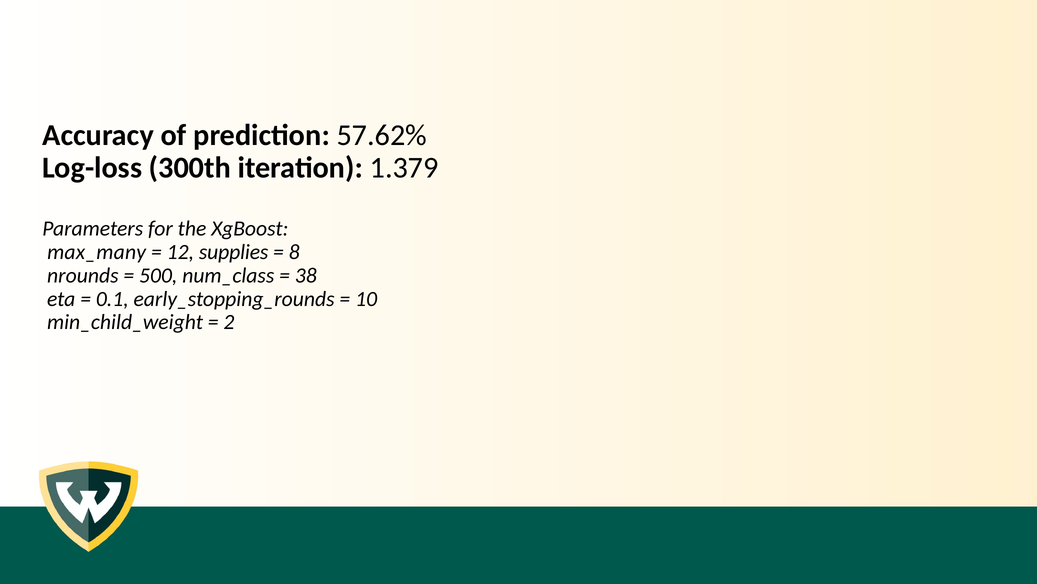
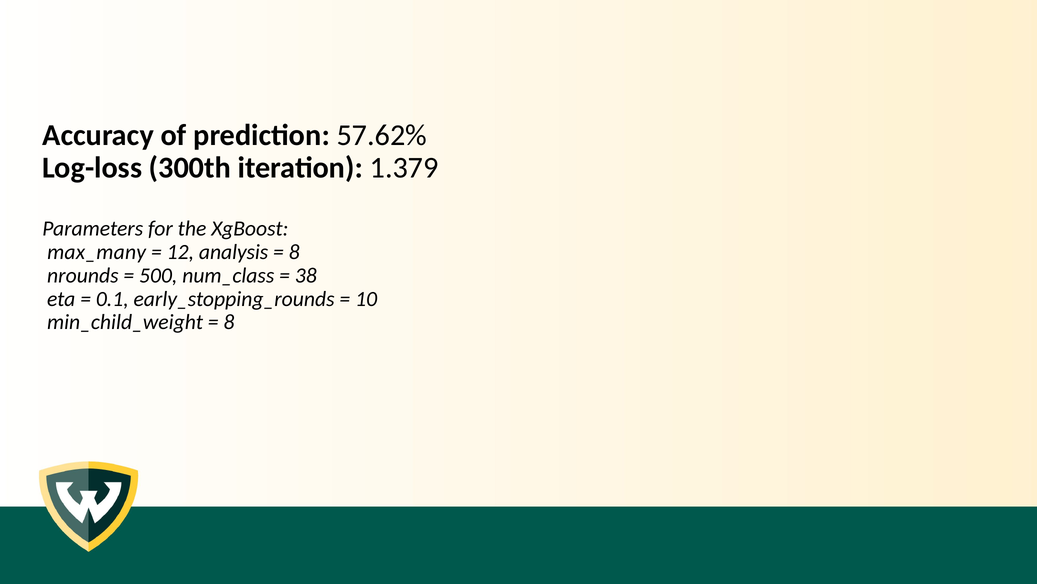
supplies: supplies -> analysis
2 at (229, 322): 2 -> 8
